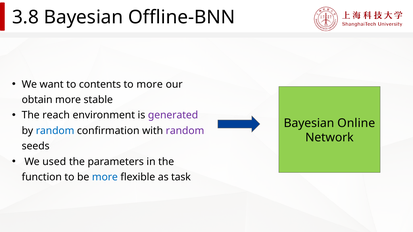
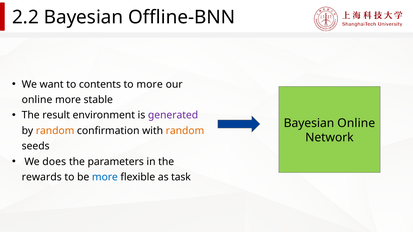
3.8: 3.8 -> 2.2
obtain at (37, 100): obtain -> online
reach: reach -> result
random at (55, 131) colour: blue -> orange
random at (185, 131) colour: purple -> orange
used: used -> does
function: function -> rewards
